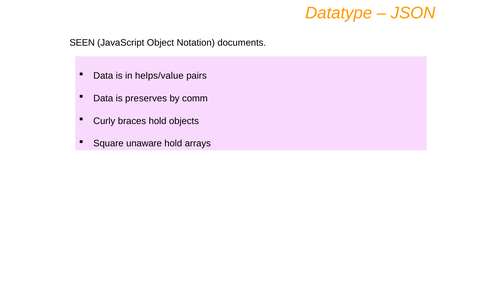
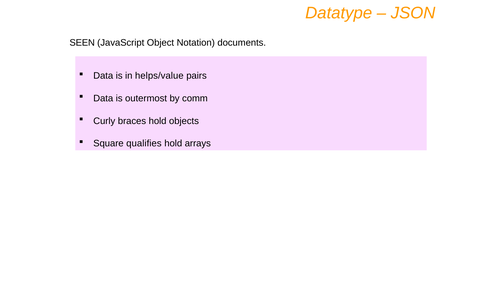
preserves: preserves -> outermost
unaware: unaware -> qualifies
